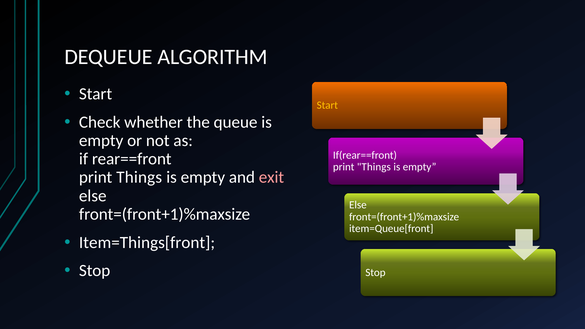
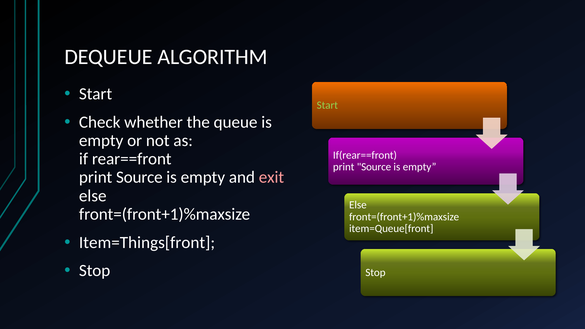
Start at (327, 105) colour: yellow -> light green
Things at (374, 167): Things -> Source
Things at (139, 177): Things -> Source
